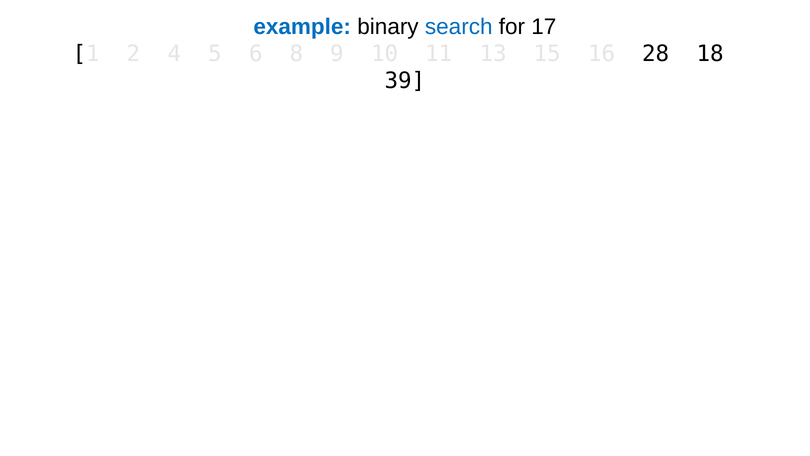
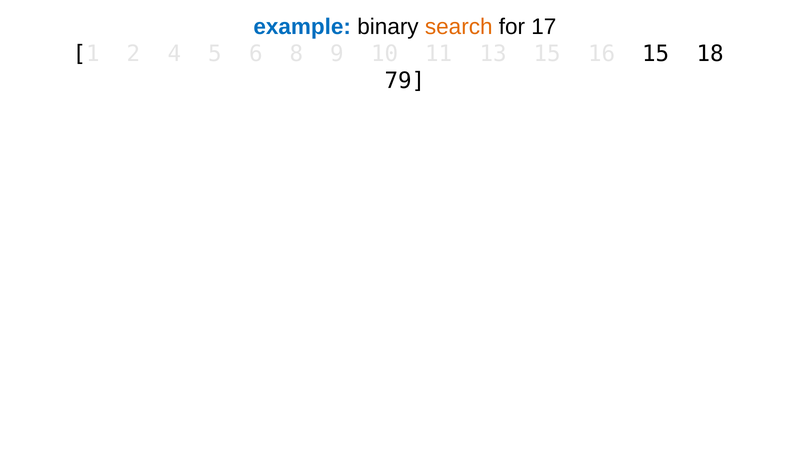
search colour: blue -> orange
16 28: 28 -> 15
39: 39 -> 79
